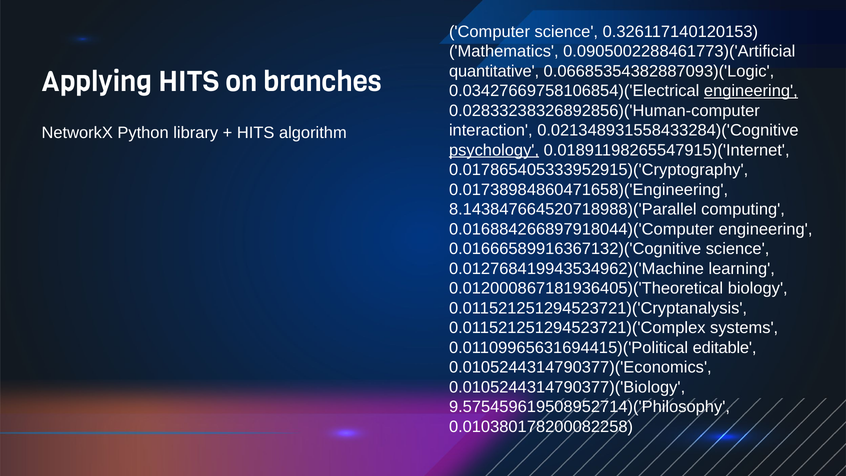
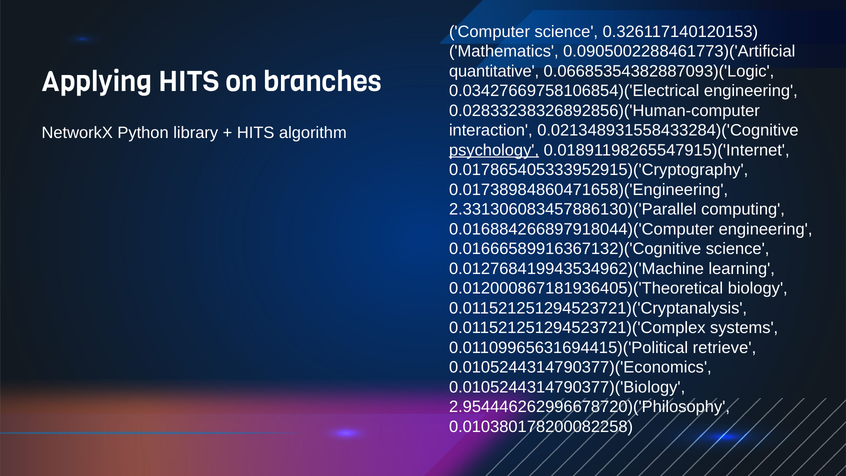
engineering at (751, 91) underline: present -> none
8.143847664520718988)('Parallel: 8.143847664520718988)('Parallel -> 2.331306083457886130)('Parallel
editable: editable -> retrieve
9.575459619508952714)('Philosophy: 9.575459619508952714)('Philosophy -> 2.954446262996678720)('Philosophy
